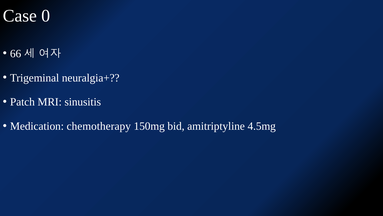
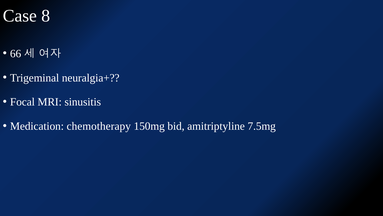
0: 0 -> 8
Patch: Patch -> Focal
4.5mg: 4.5mg -> 7.5mg
